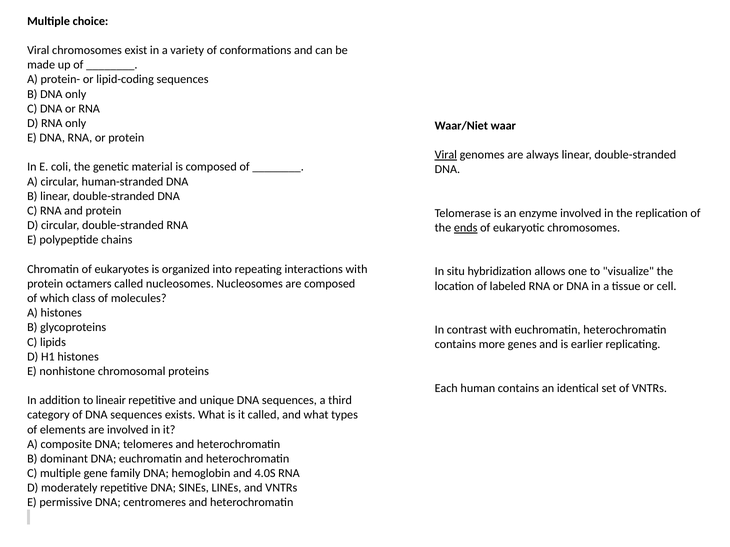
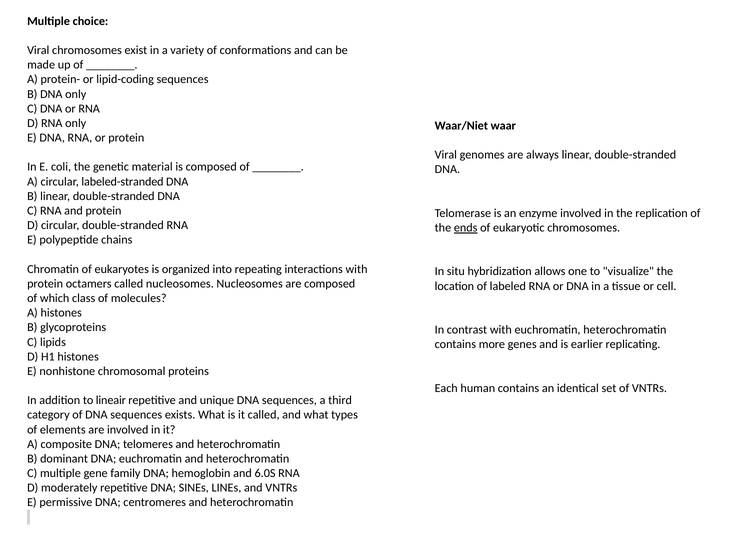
Viral at (446, 155) underline: present -> none
human-stranded: human-stranded -> labeled-stranded
4.0S: 4.0S -> 6.0S
